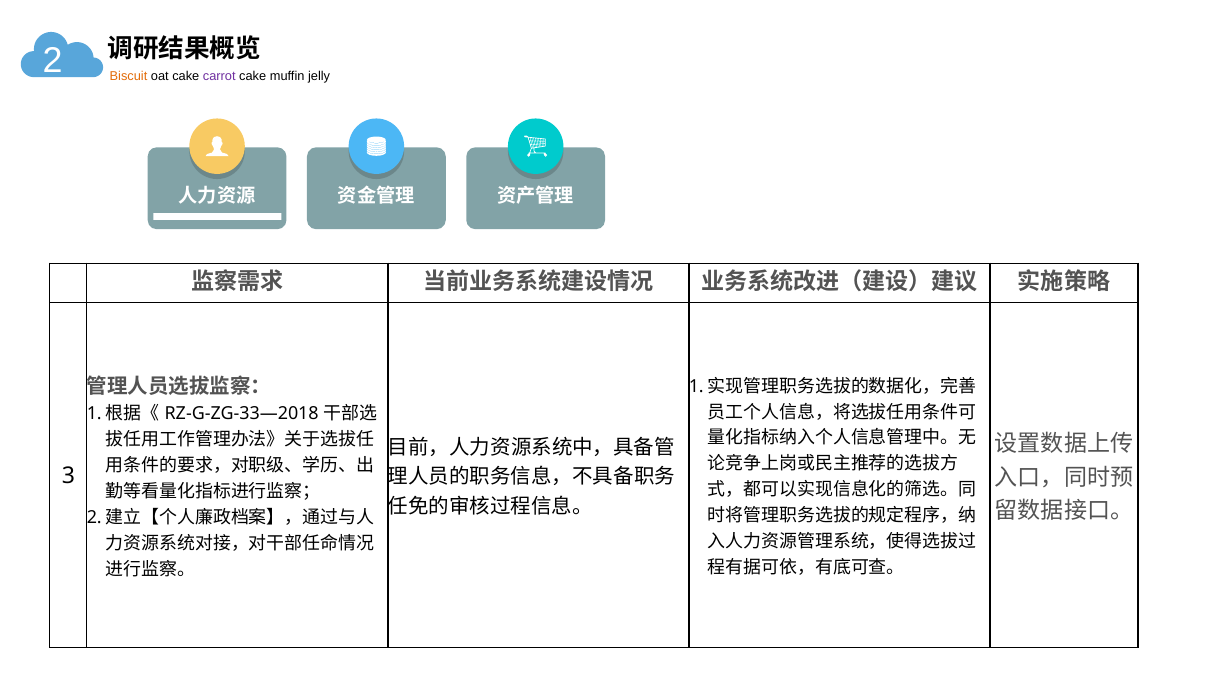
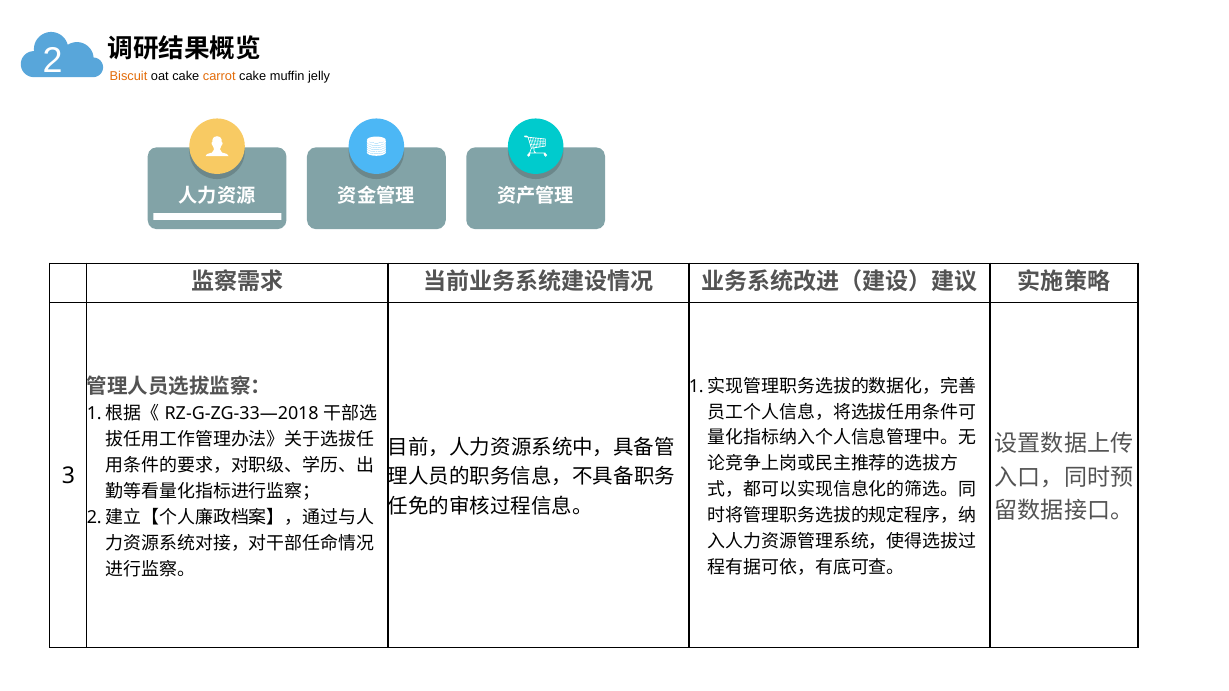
carrot colour: purple -> orange
